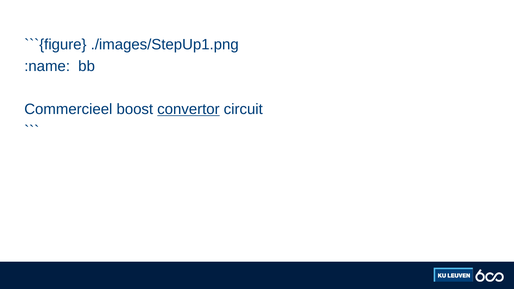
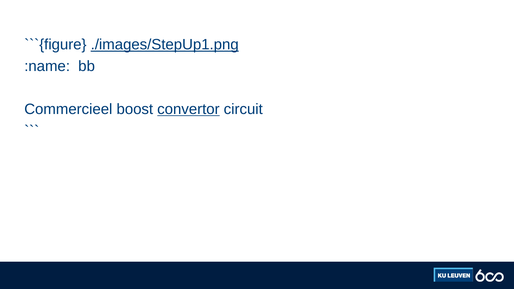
./images/StepUp1.png underline: none -> present
